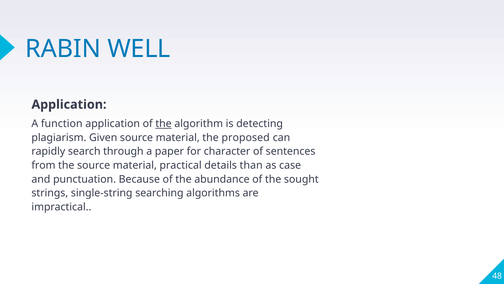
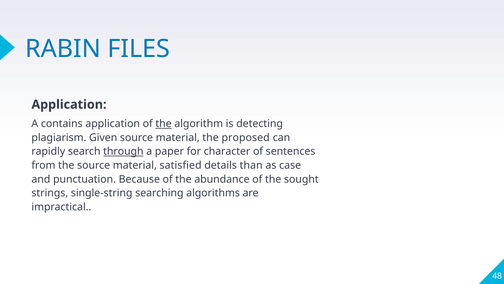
WELL: WELL -> FILES
function: function -> contains
through underline: none -> present
practical: practical -> satisfied
